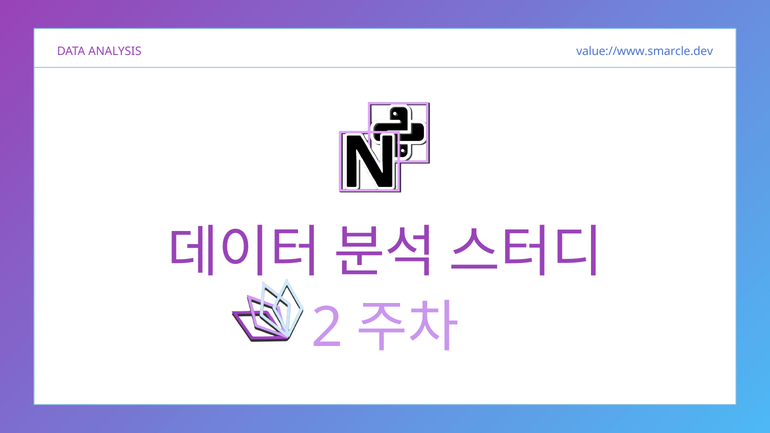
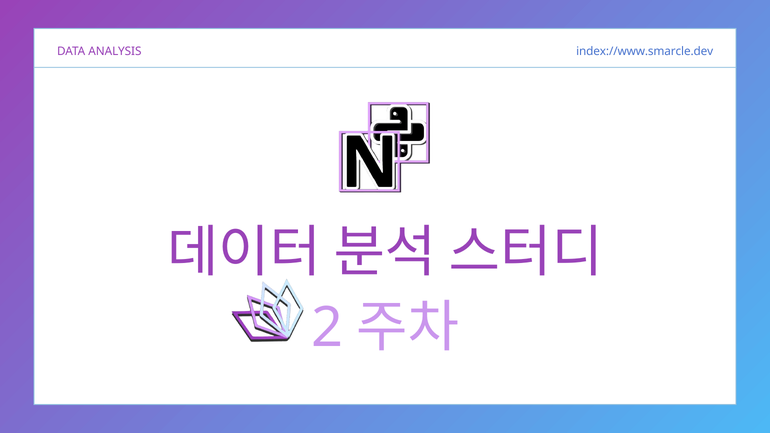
value://www.smarcle.dev: value://www.smarcle.dev -> index://www.smarcle.dev
